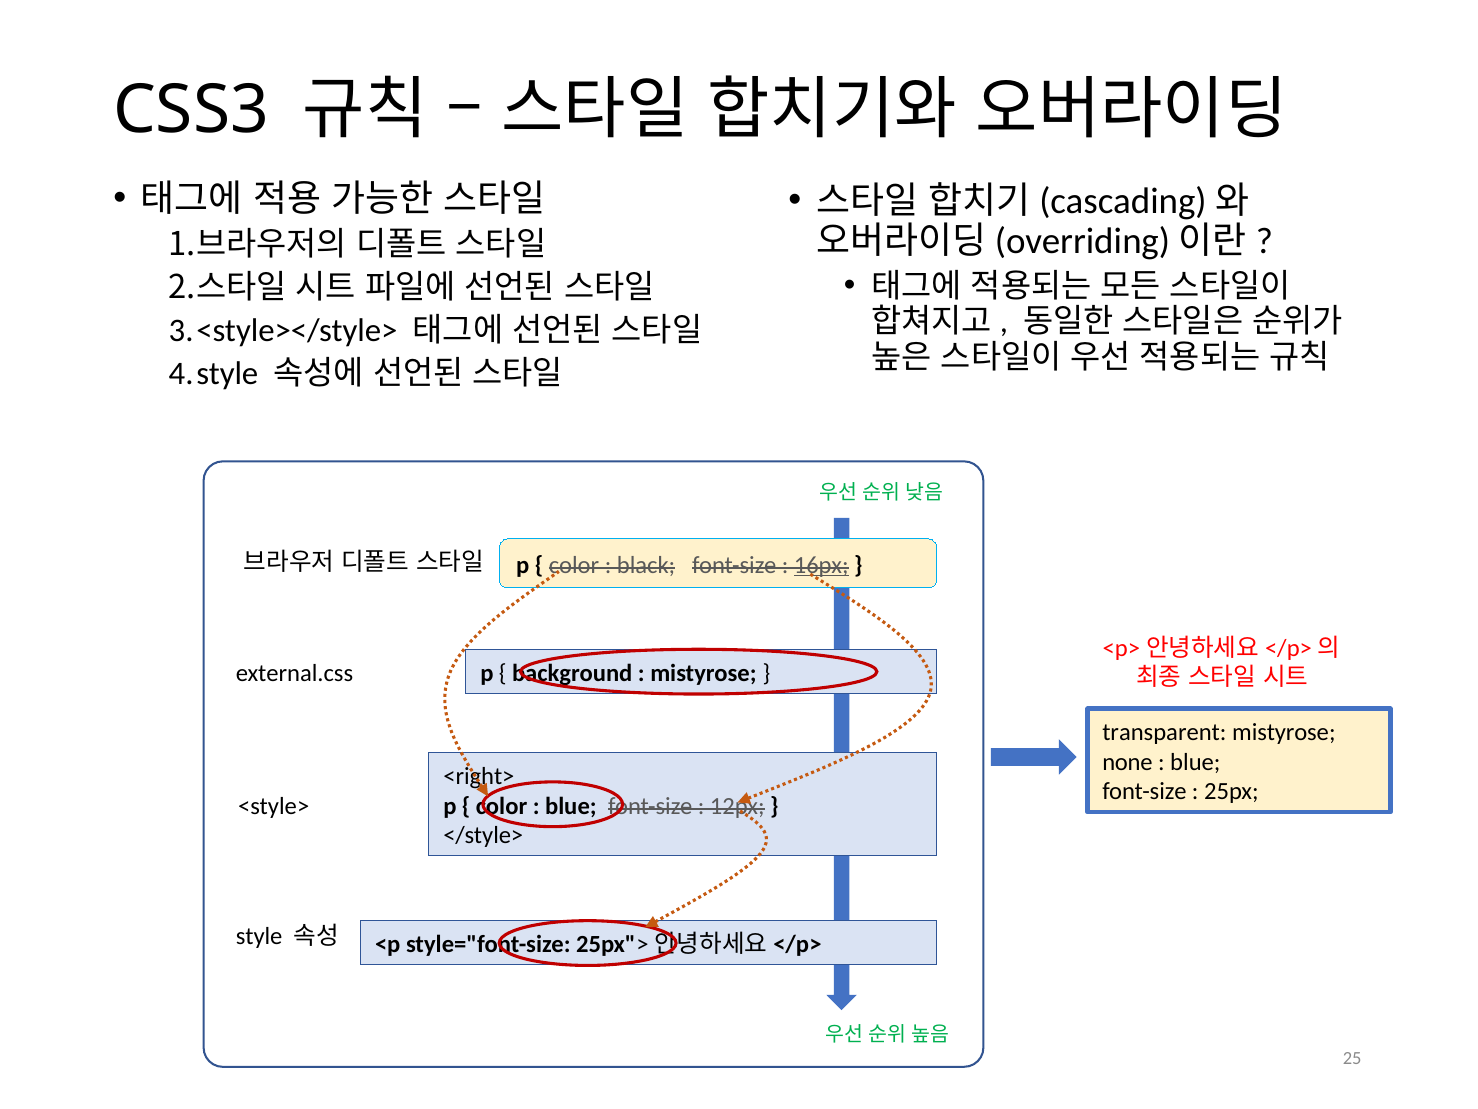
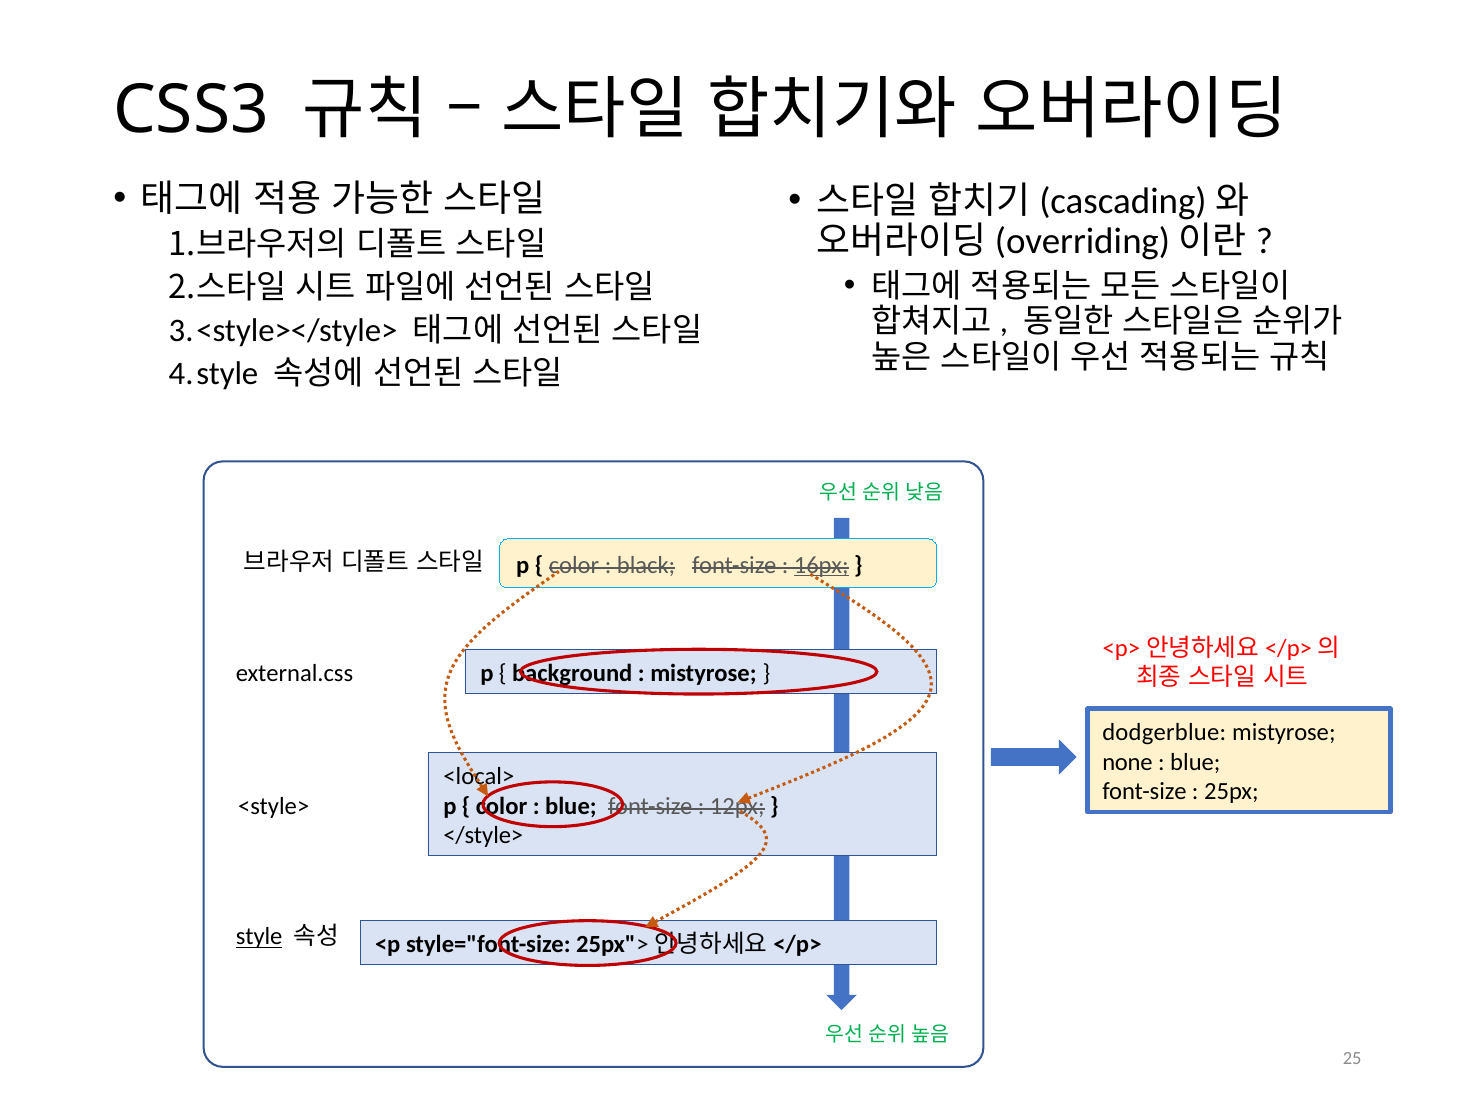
transparent: transparent -> dodgerblue
<right>: <right> -> <local>
style underline: none -> present
